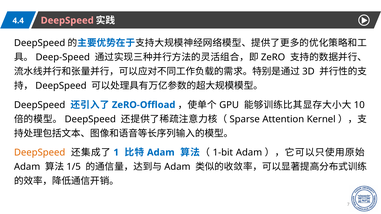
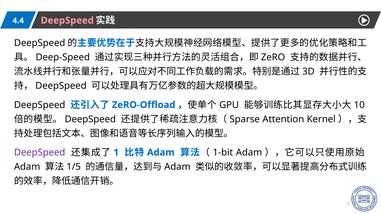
DeepSpeed at (40, 153) colour: orange -> purple
